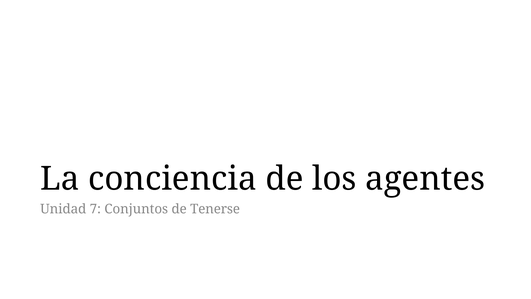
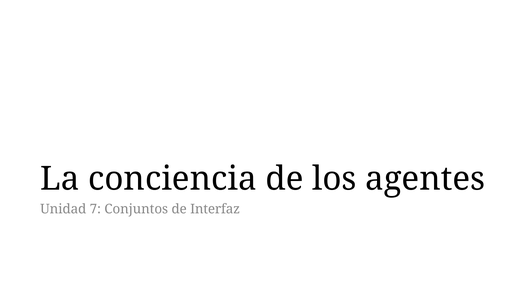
Tenerse: Tenerse -> Interfaz
